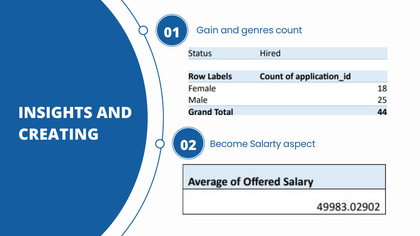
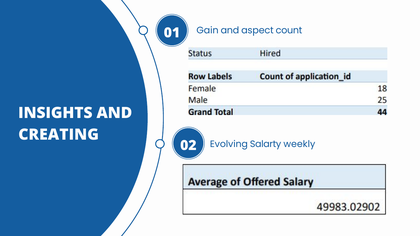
genres: genres -> aspect
Become: Become -> Evolving
aspect: aspect -> weekly
